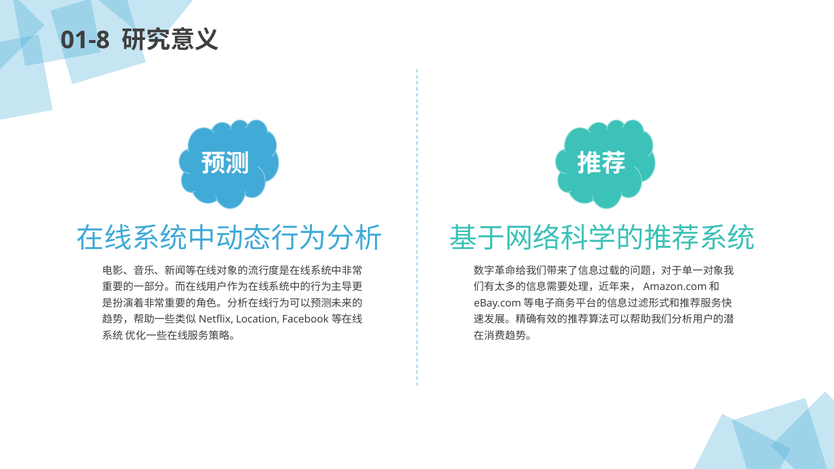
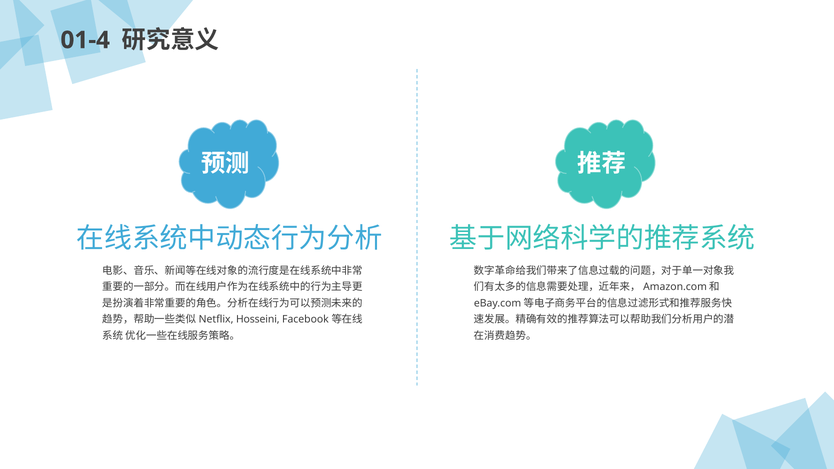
01-8: 01-8 -> 01-4
Location: Location -> Hosseini
